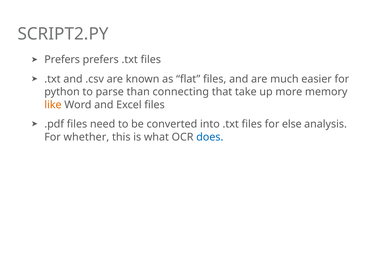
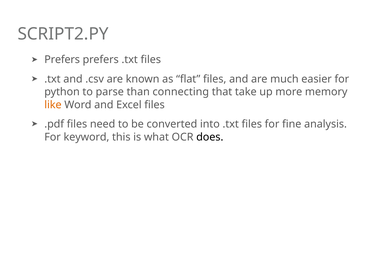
else: else -> fine
whether: whether -> keyword
does colour: blue -> black
